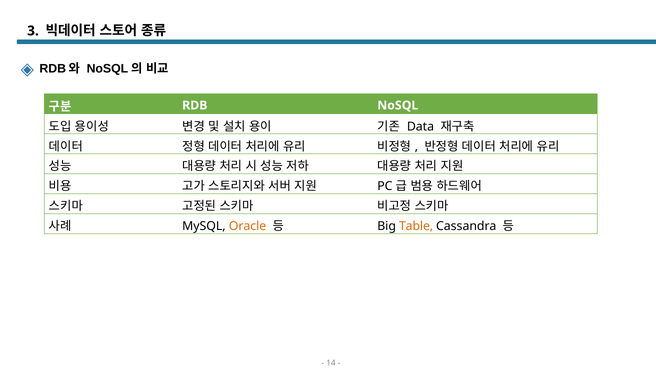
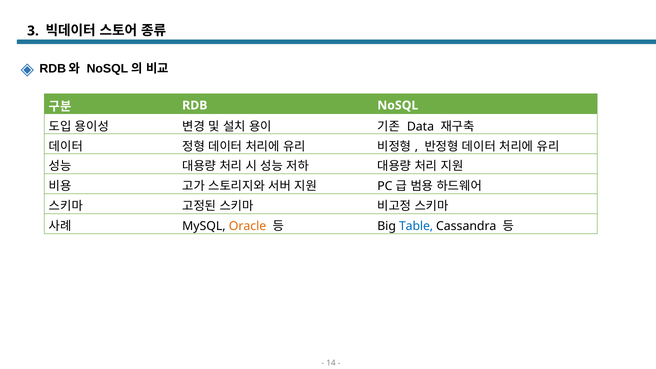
Table colour: orange -> blue
